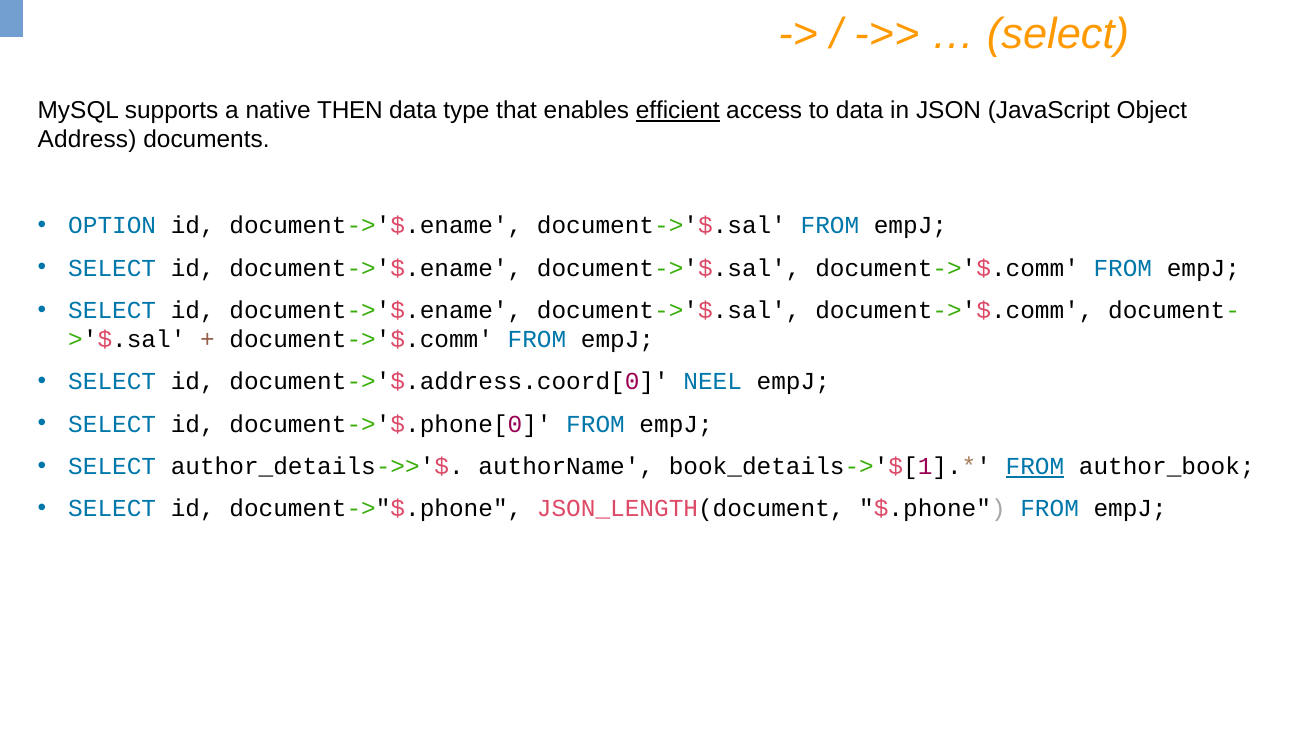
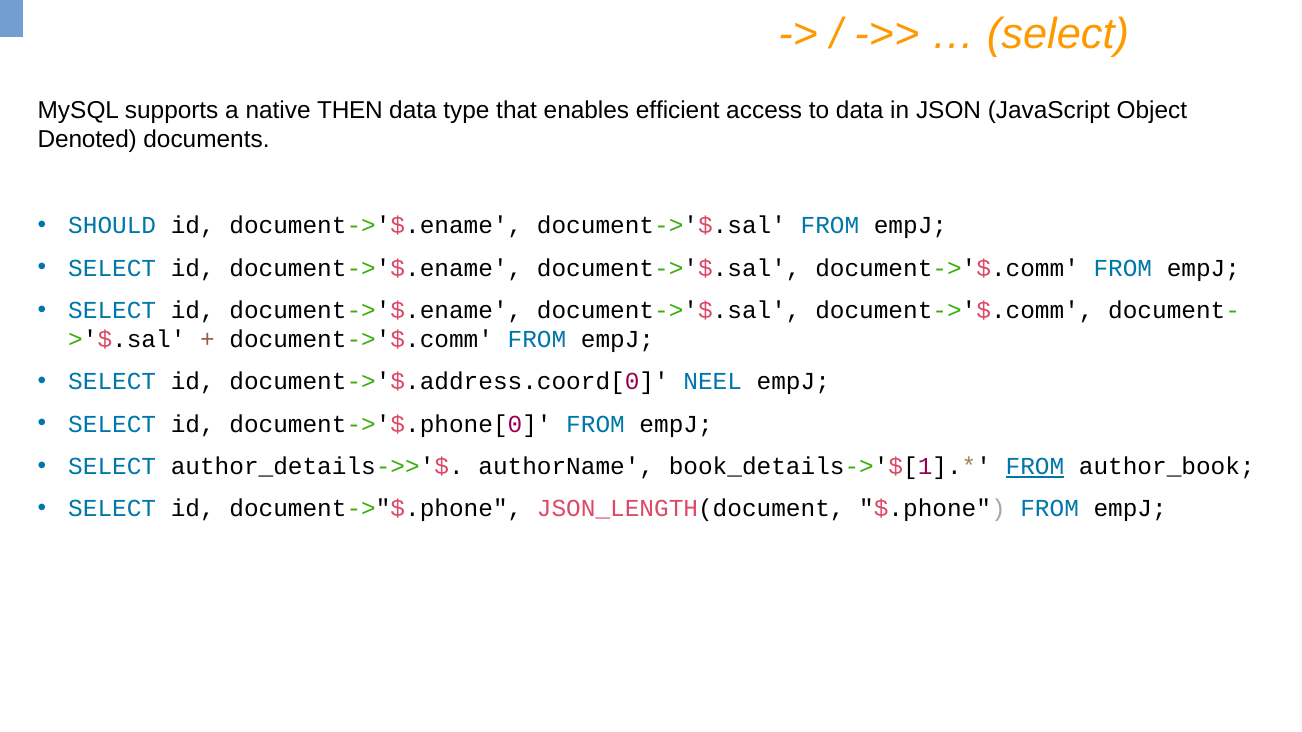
efficient underline: present -> none
Address: Address -> Denoted
OPTION: OPTION -> SHOULD
